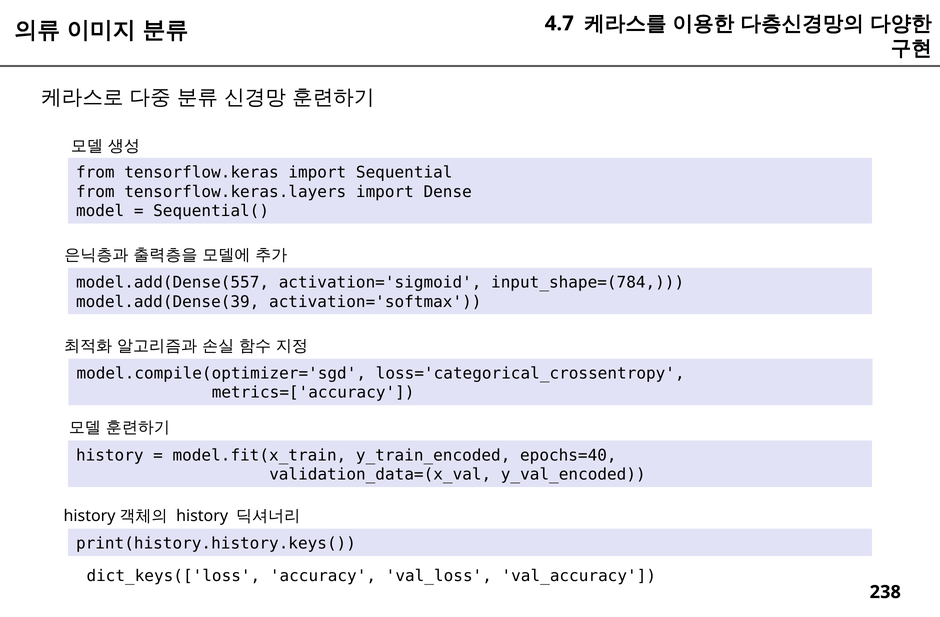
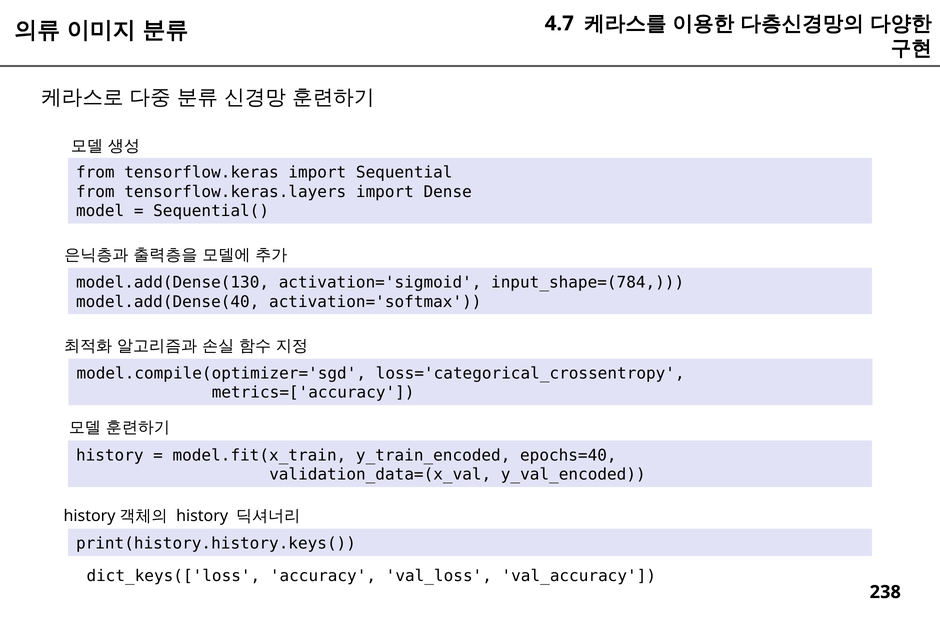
model.add(Dense(557: model.add(Dense(557 -> model.add(Dense(130
model.add(Dense(39: model.add(Dense(39 -> model.add(Dense(40
